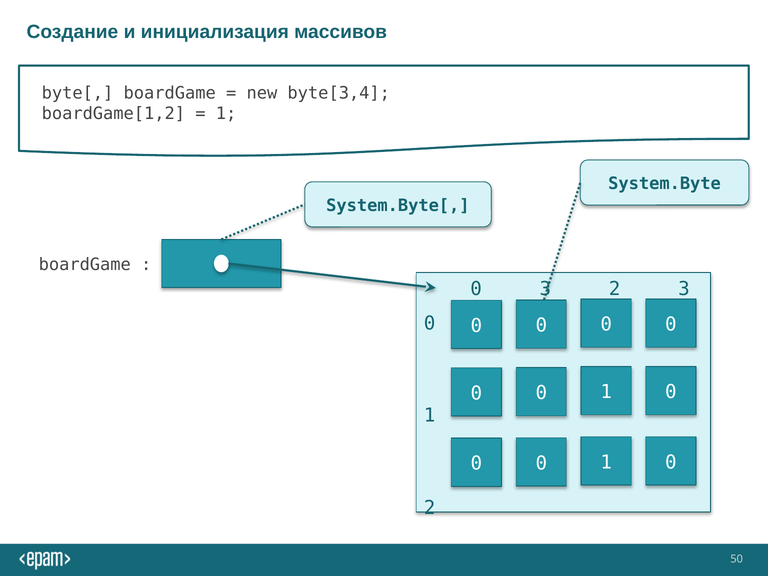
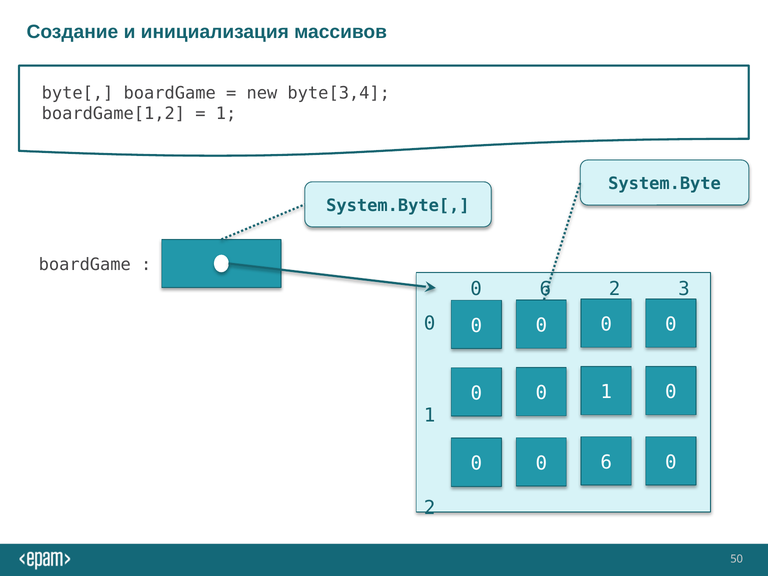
3 at (545, 289): 3 -> 6
1 at (606, 462): 1 -> 6
